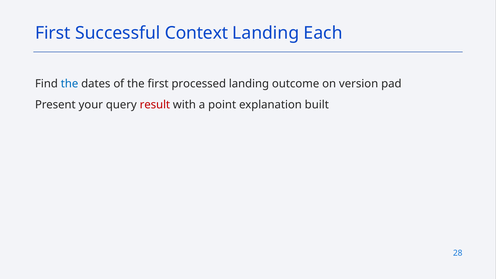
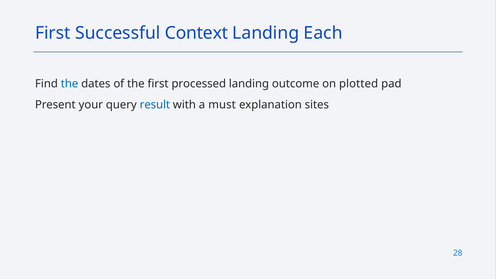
version: version -> plotted
result colour: red -> blue
point: point -> must
built: built -> sites
